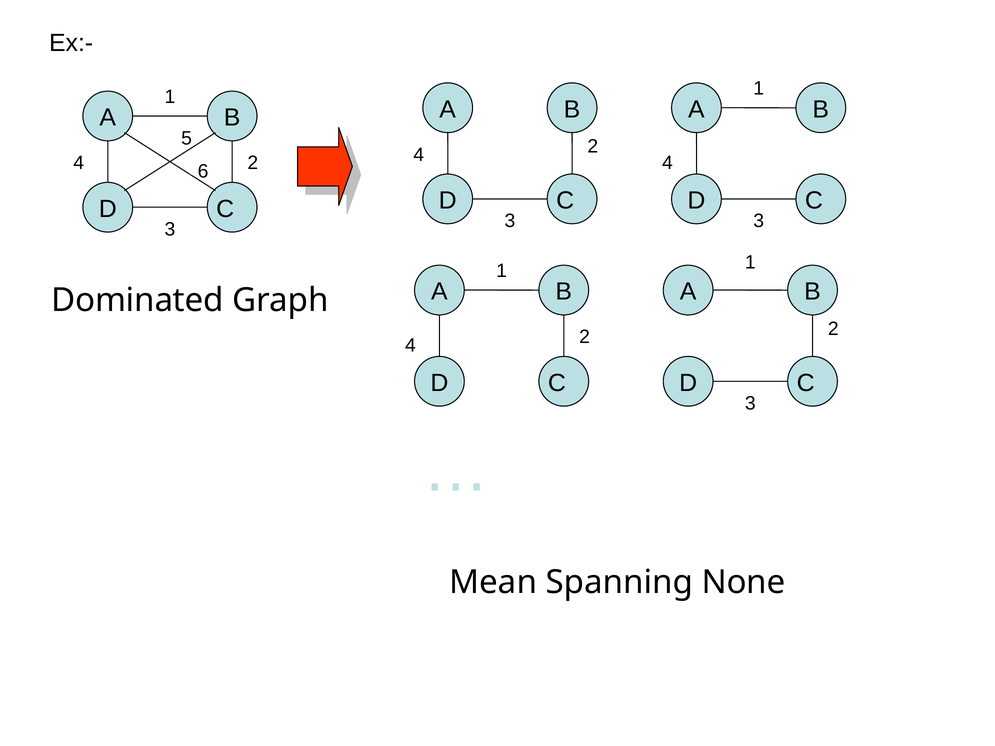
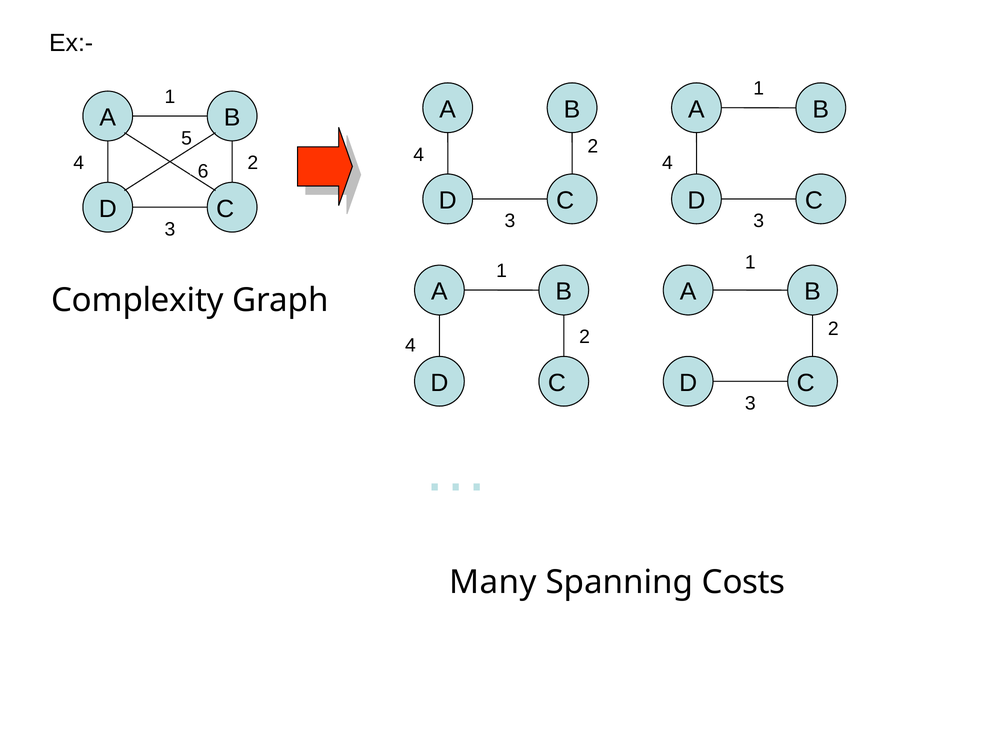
Dominated: Dominated -> Complexity
Mean: Mean -> Many
None: None -> Costs
